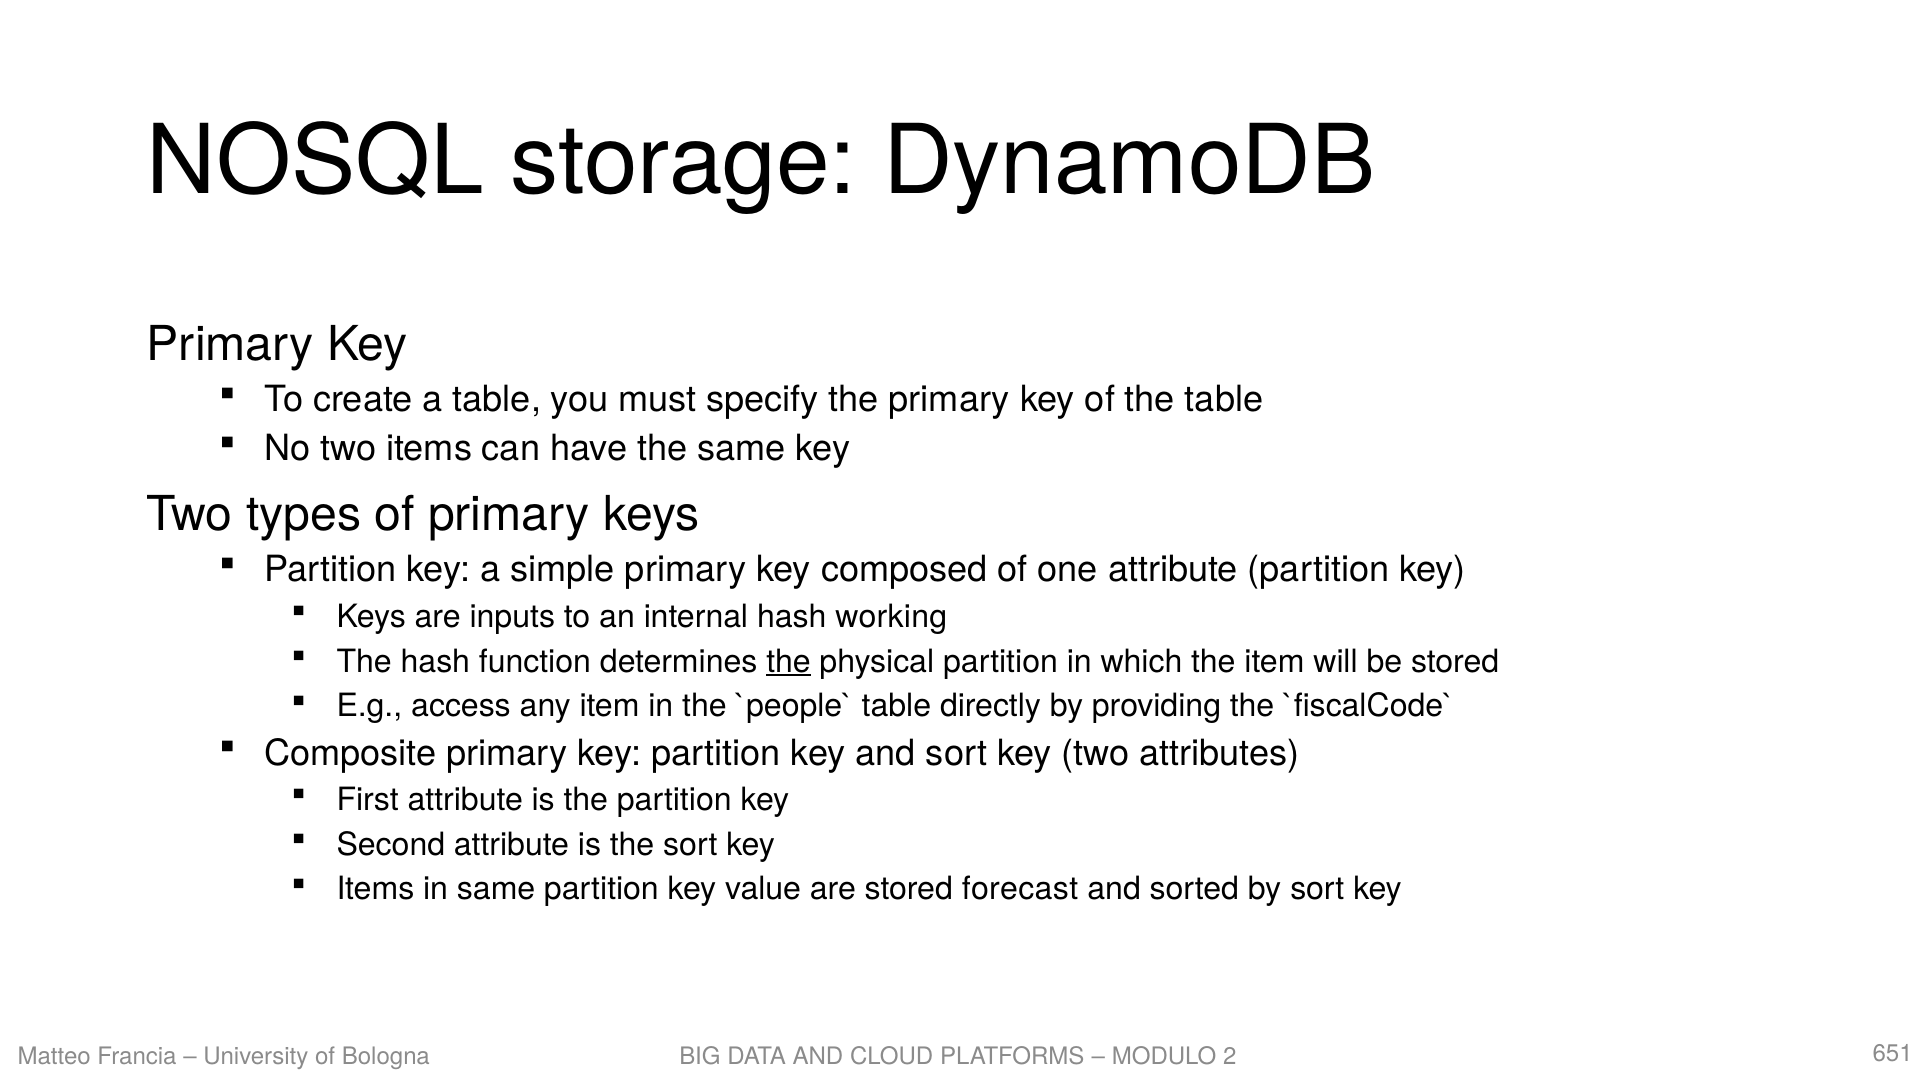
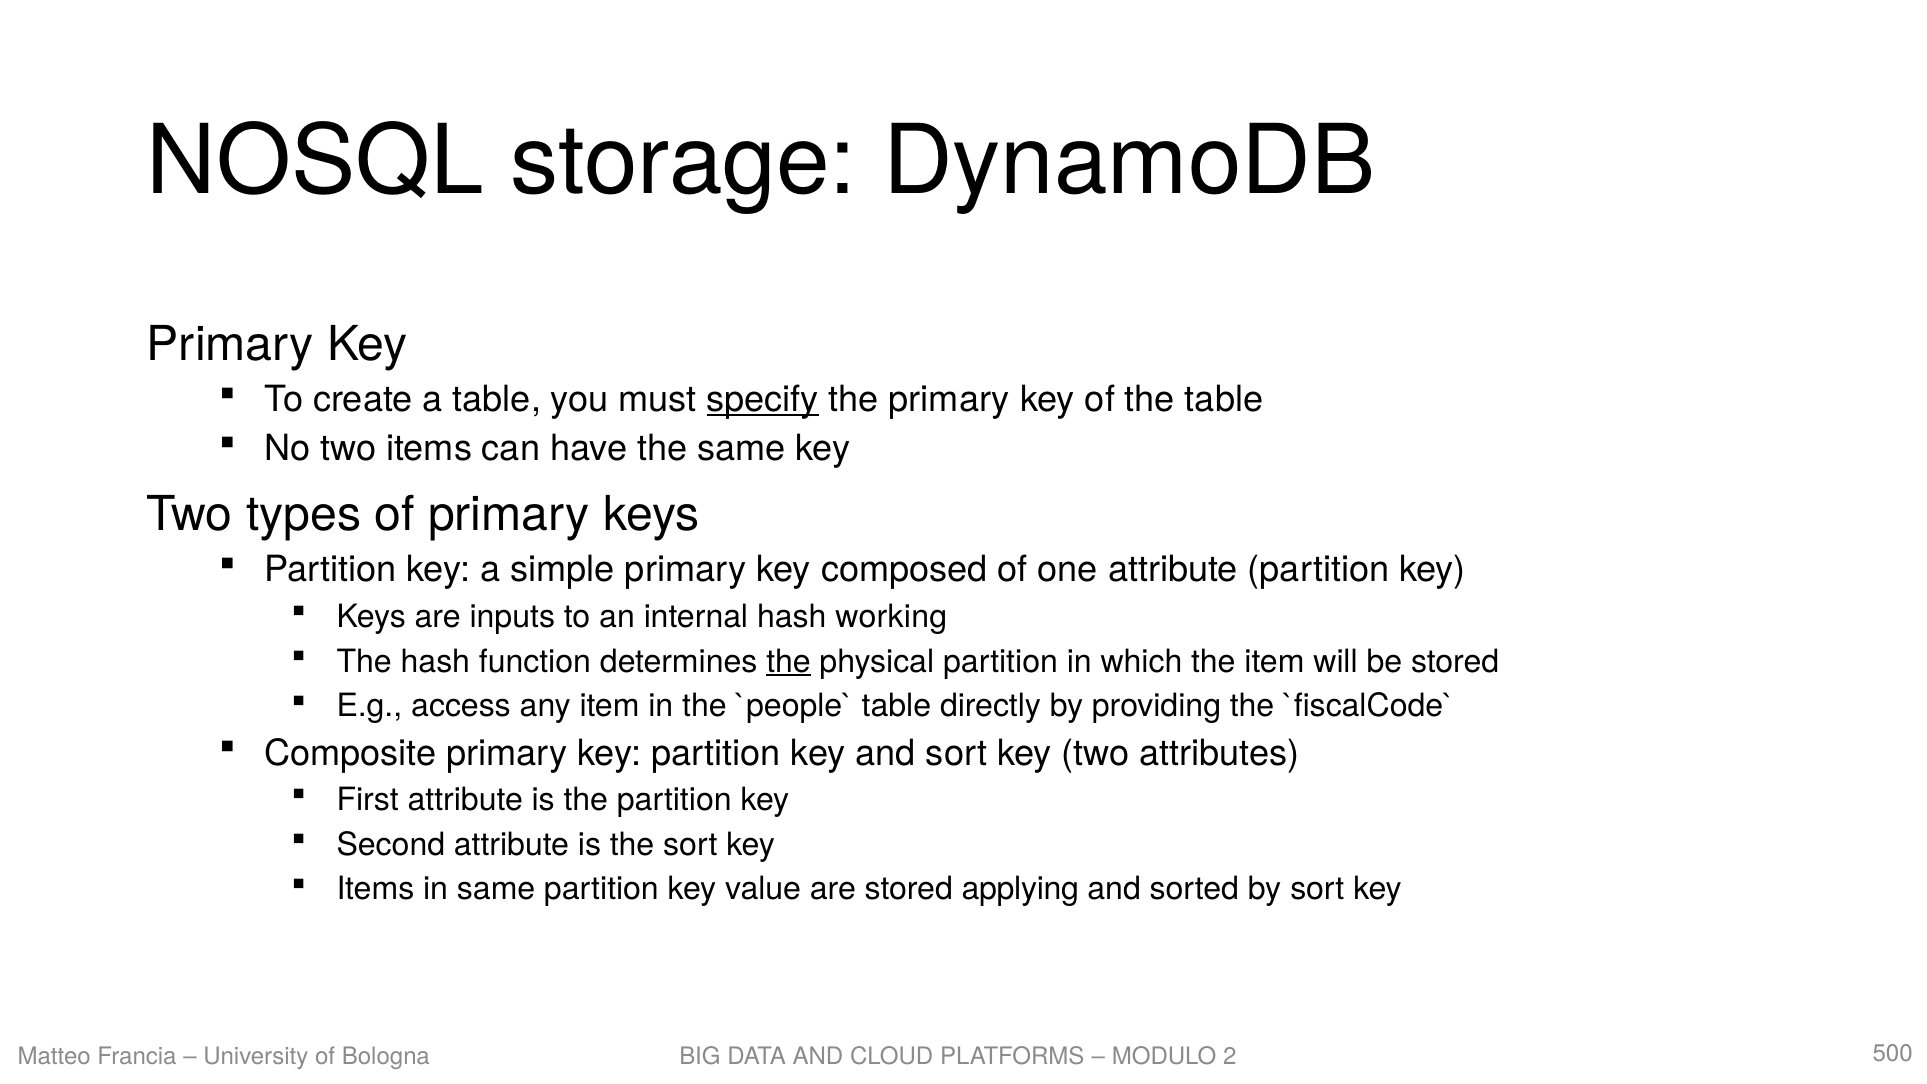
specify underline: none -> present
forecast: forecast -> applying
651: 651 -> 500
